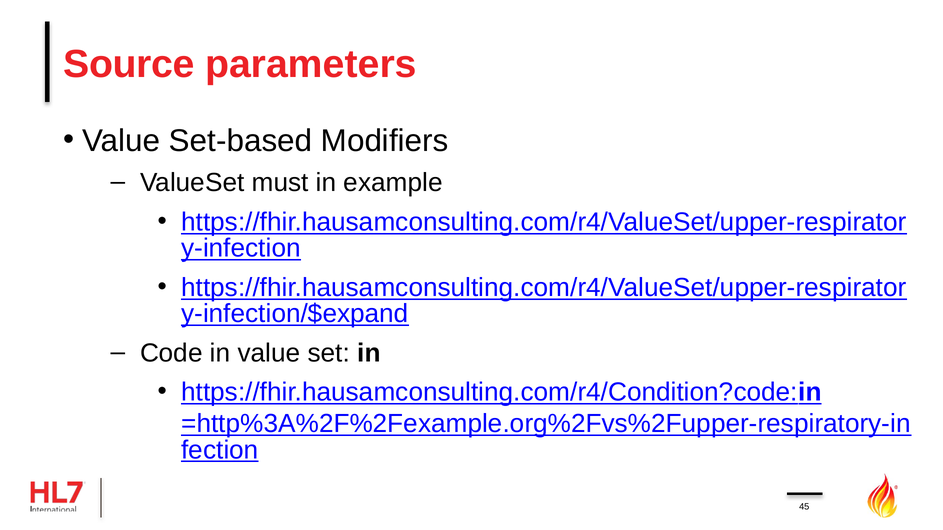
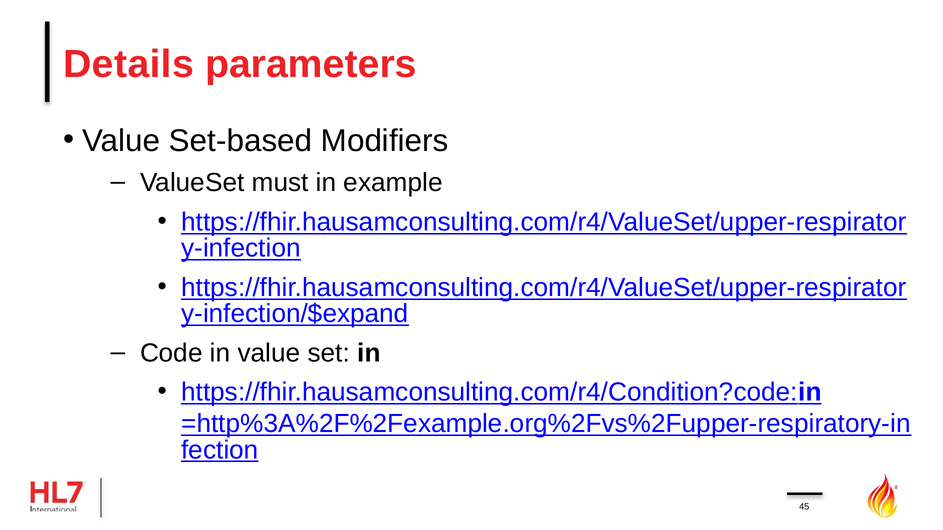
Source: Source -> Details
